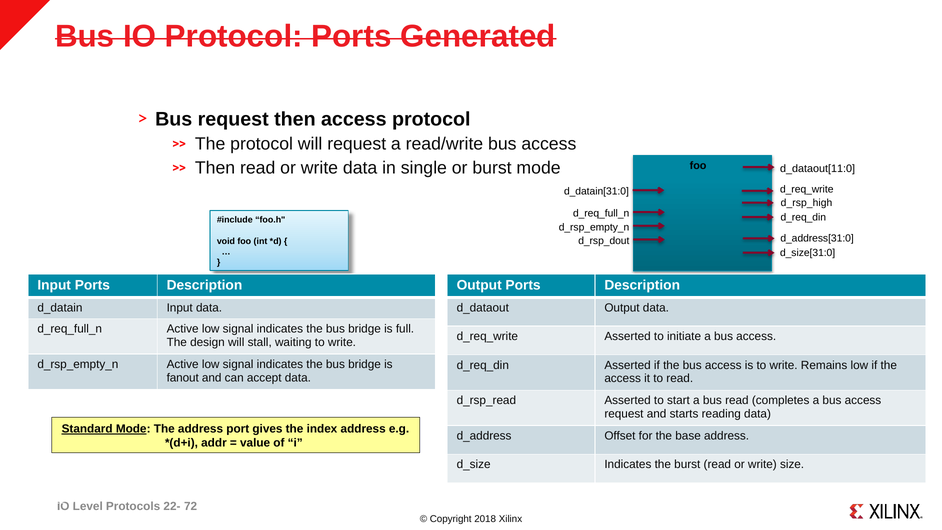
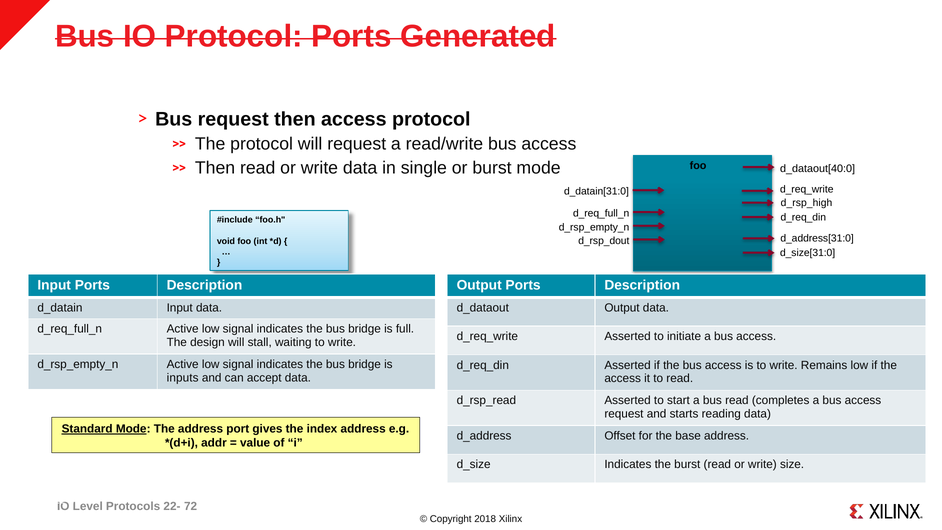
d_dataout[11:0: d_dataout[11:0 -> d_dataout[40:0
fanout: fanout -> inputs
